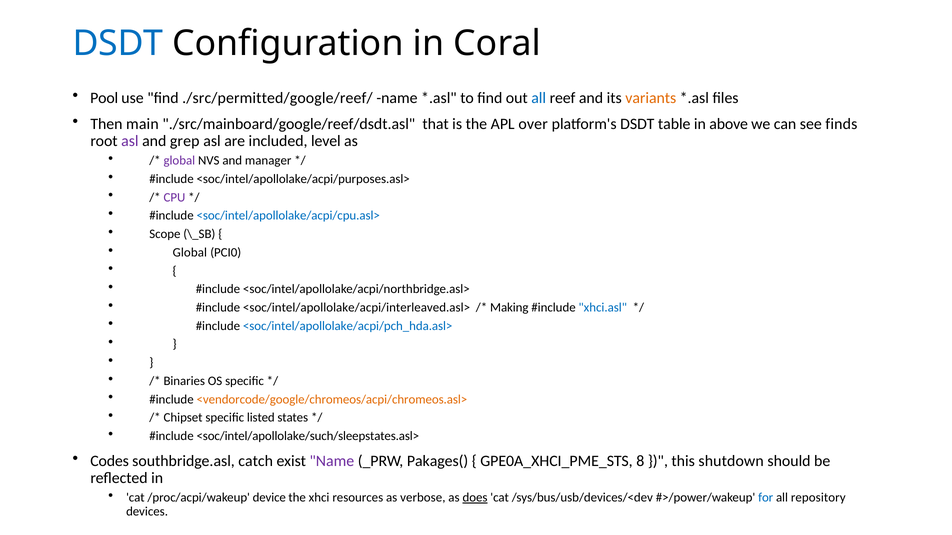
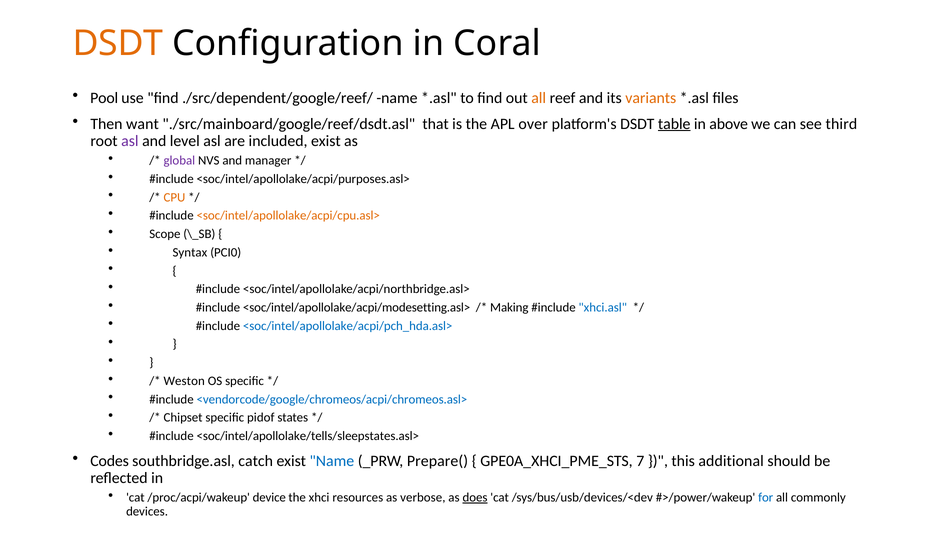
DSDT at (118, 44) colour: blue -> orange
./src/permitted/google/reef/: ./src/permitted/google/reef/ -> ./src/dependent/google/reef/
all at (539, 98) colour: blue -> orange
main: main -> want
table underline: none -> present
finds: finds -> third
grep: grep -> level
included level: level -> exist
CPU colour: purple -> orange
<soc/intel/apollolake/acpi/cpu.asl> colour: blue -> orange
Global at (190, 253): Global -> Syntax
<soc/intel/apollolake/acpi/interleaved.asl>: <soc/intel/apollolake/acpi/interleaved.asl> -> <soc/intel/apollolake/acpi/modesetting.asl>
Binaries: Binaries -> Weston
<vendorcode/google/chromeos/acpi/chromeos.asl> colour: orange -> blue
listed: listed -> pidof
<soc/intel/apollolake/such/sleepstates.asl>: <soc/intel/apollolake/such/sleepstates.asl> -> <soc/intel/apollolake/tells/sleepstates.asl>
Name at (332, 461) colour: purple -> blue
Pakages(: Pakages( -> Prepare(
8: 8 -> 7
shutdown: shutdown -> additional
repository: repository -> commonly
